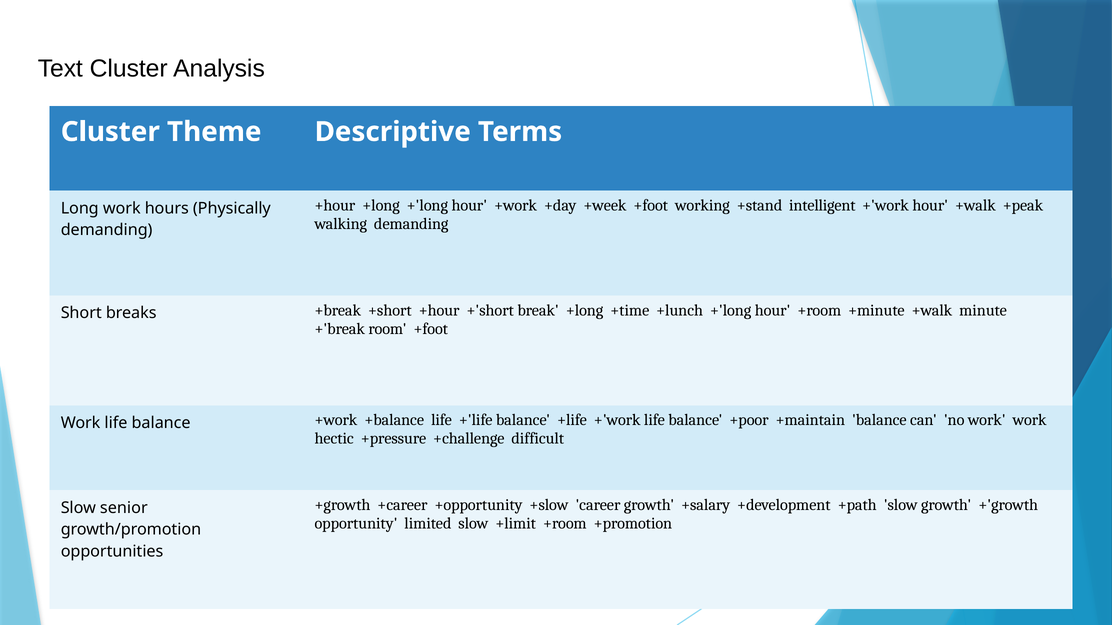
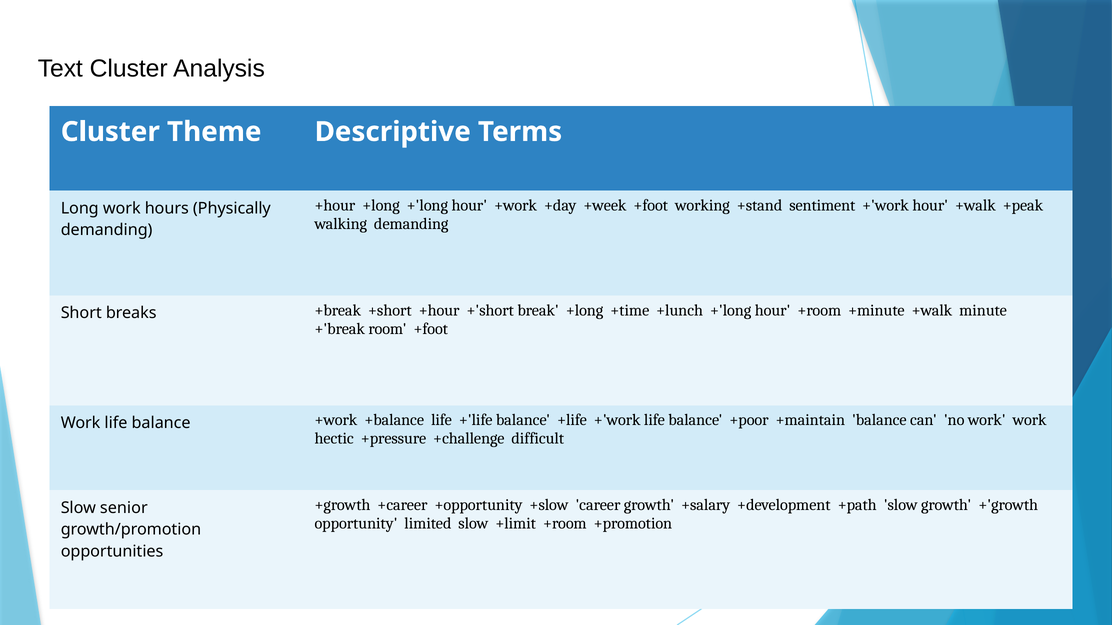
intelligent: intelligent -> sentiment
